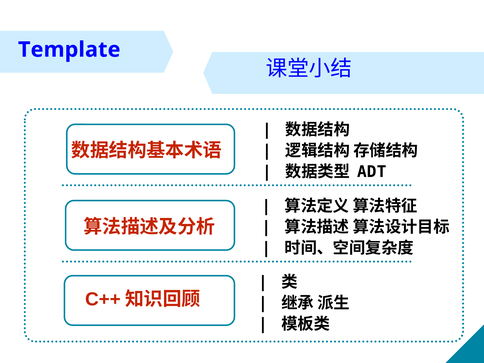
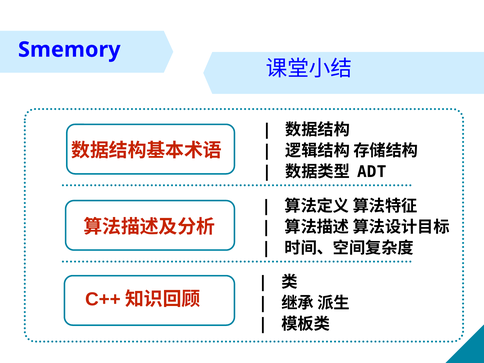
Template: Template -> Smemory
